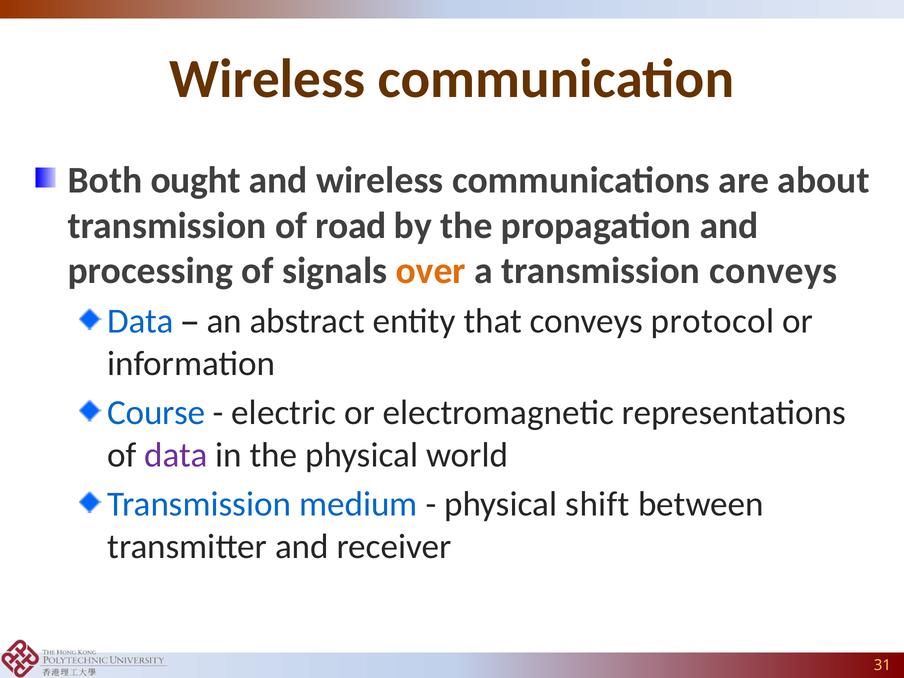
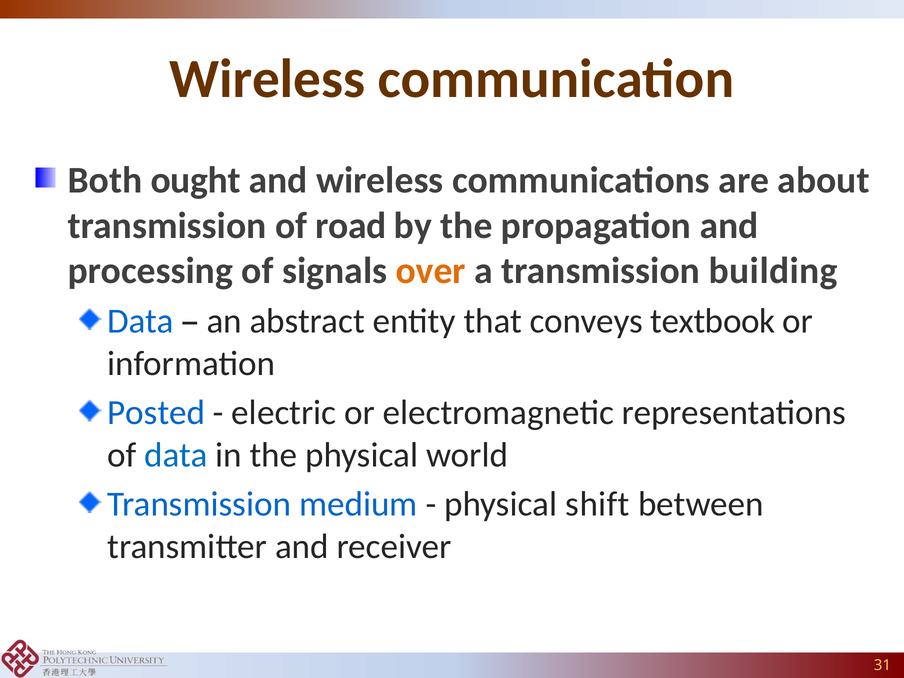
transmission conveys: conveys -> building
protocol: protocol -> textbook
Course: Course -> Posted
data at (176, 455) colour: purple -> blue
